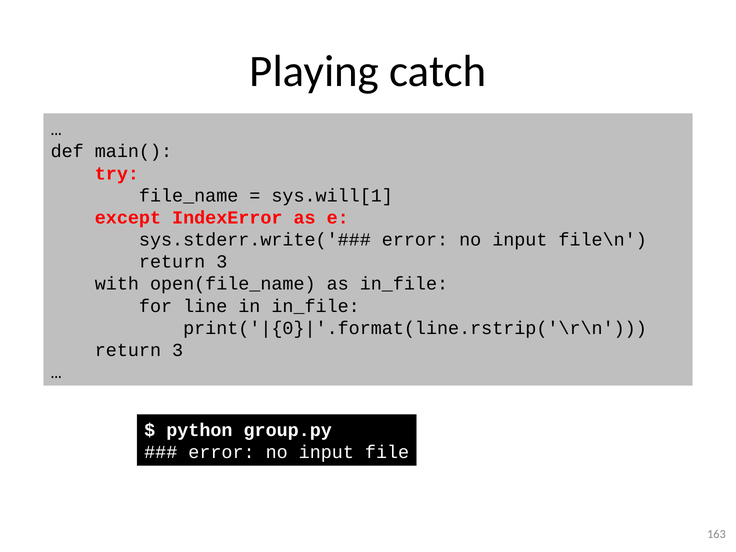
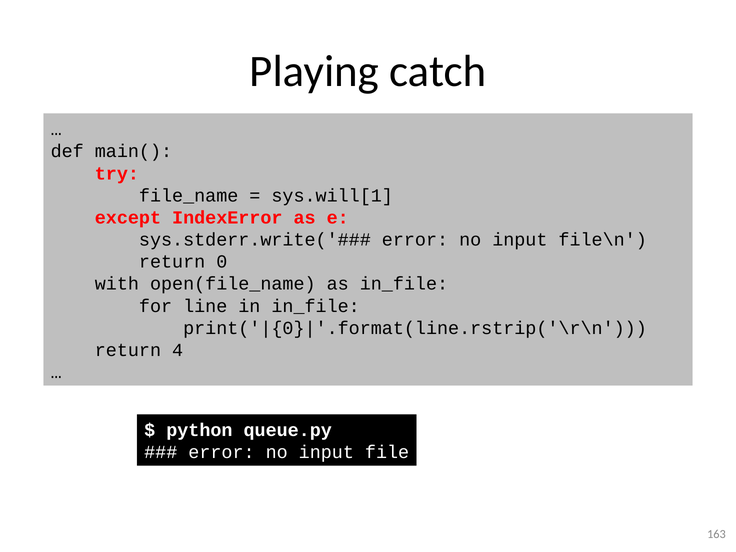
3 at (222, 262): 3 -> 0
3 at (178, 350): 3 -> 4
group.py: group.py -> queue.py
